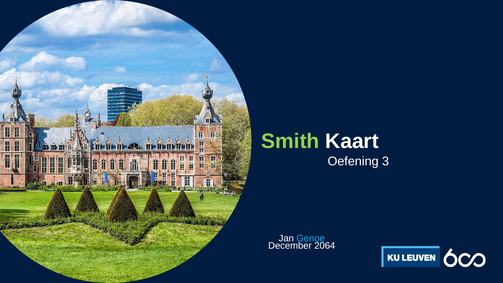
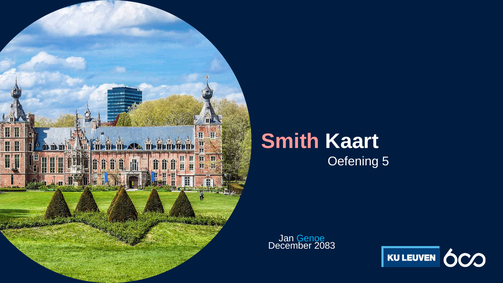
Smith colour: light green -> pink
3: 3 -> 5
2064: 2064 -> 2083
